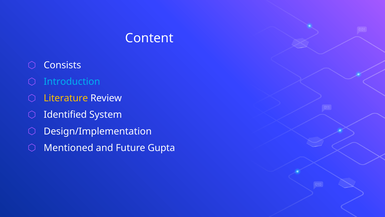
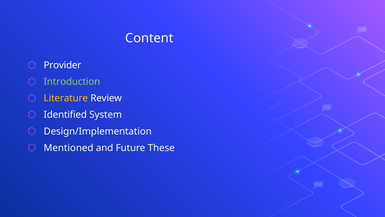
Consists: Consists -> Provider
Introduction colour: light blue -> light green
Gupta: Gupta -> These
